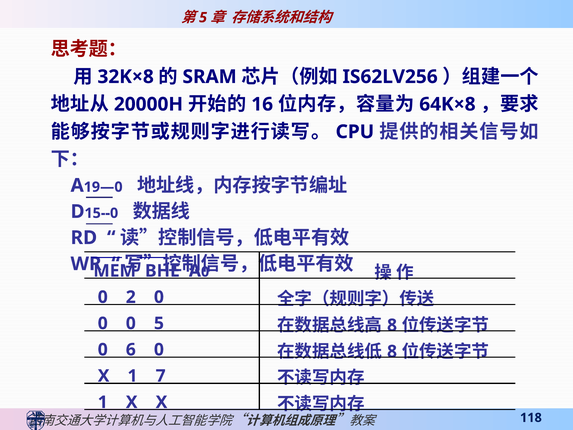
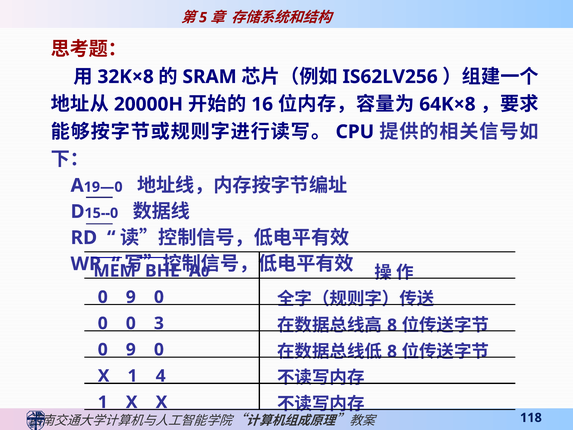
2 at (131, 297): 2 -> 9
0 5: 5 -> 3
6 at (131, 349): 6 -> 9
7: 7 -> 4
